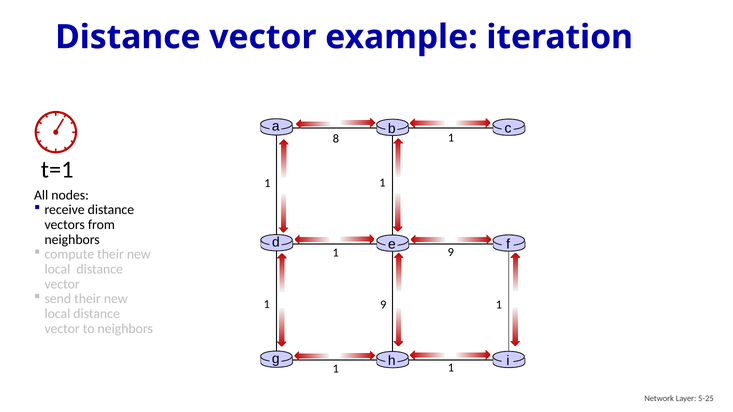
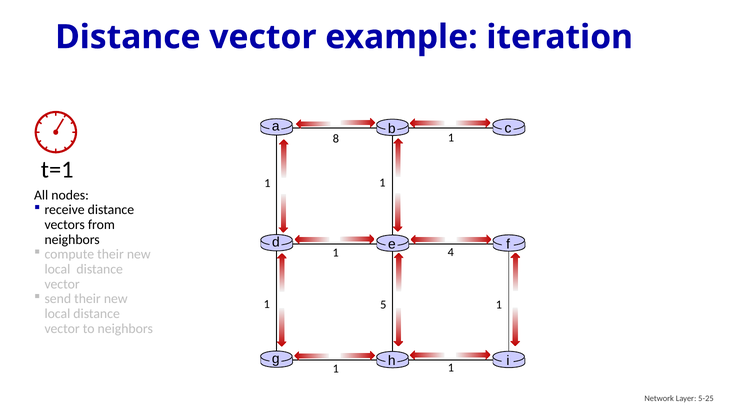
9 at (451, 253): 9 -> 4
9 at (383, 305): 9 -> 5
